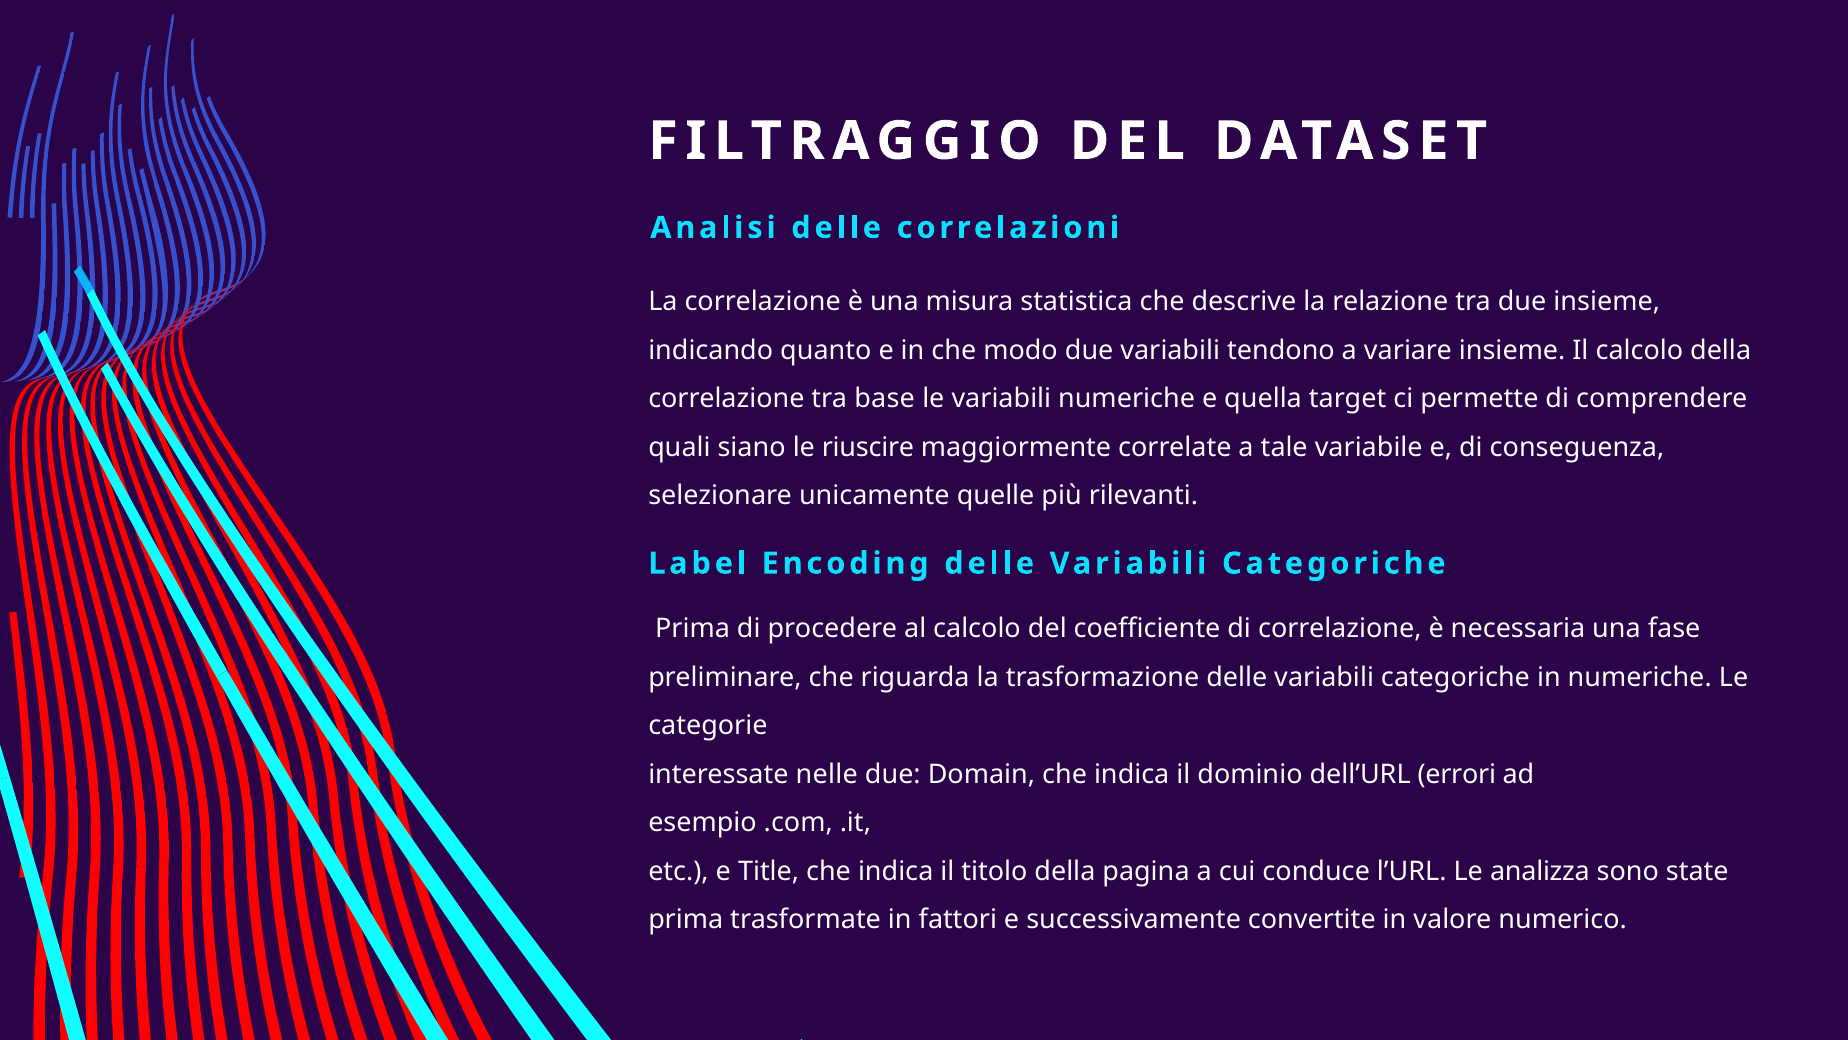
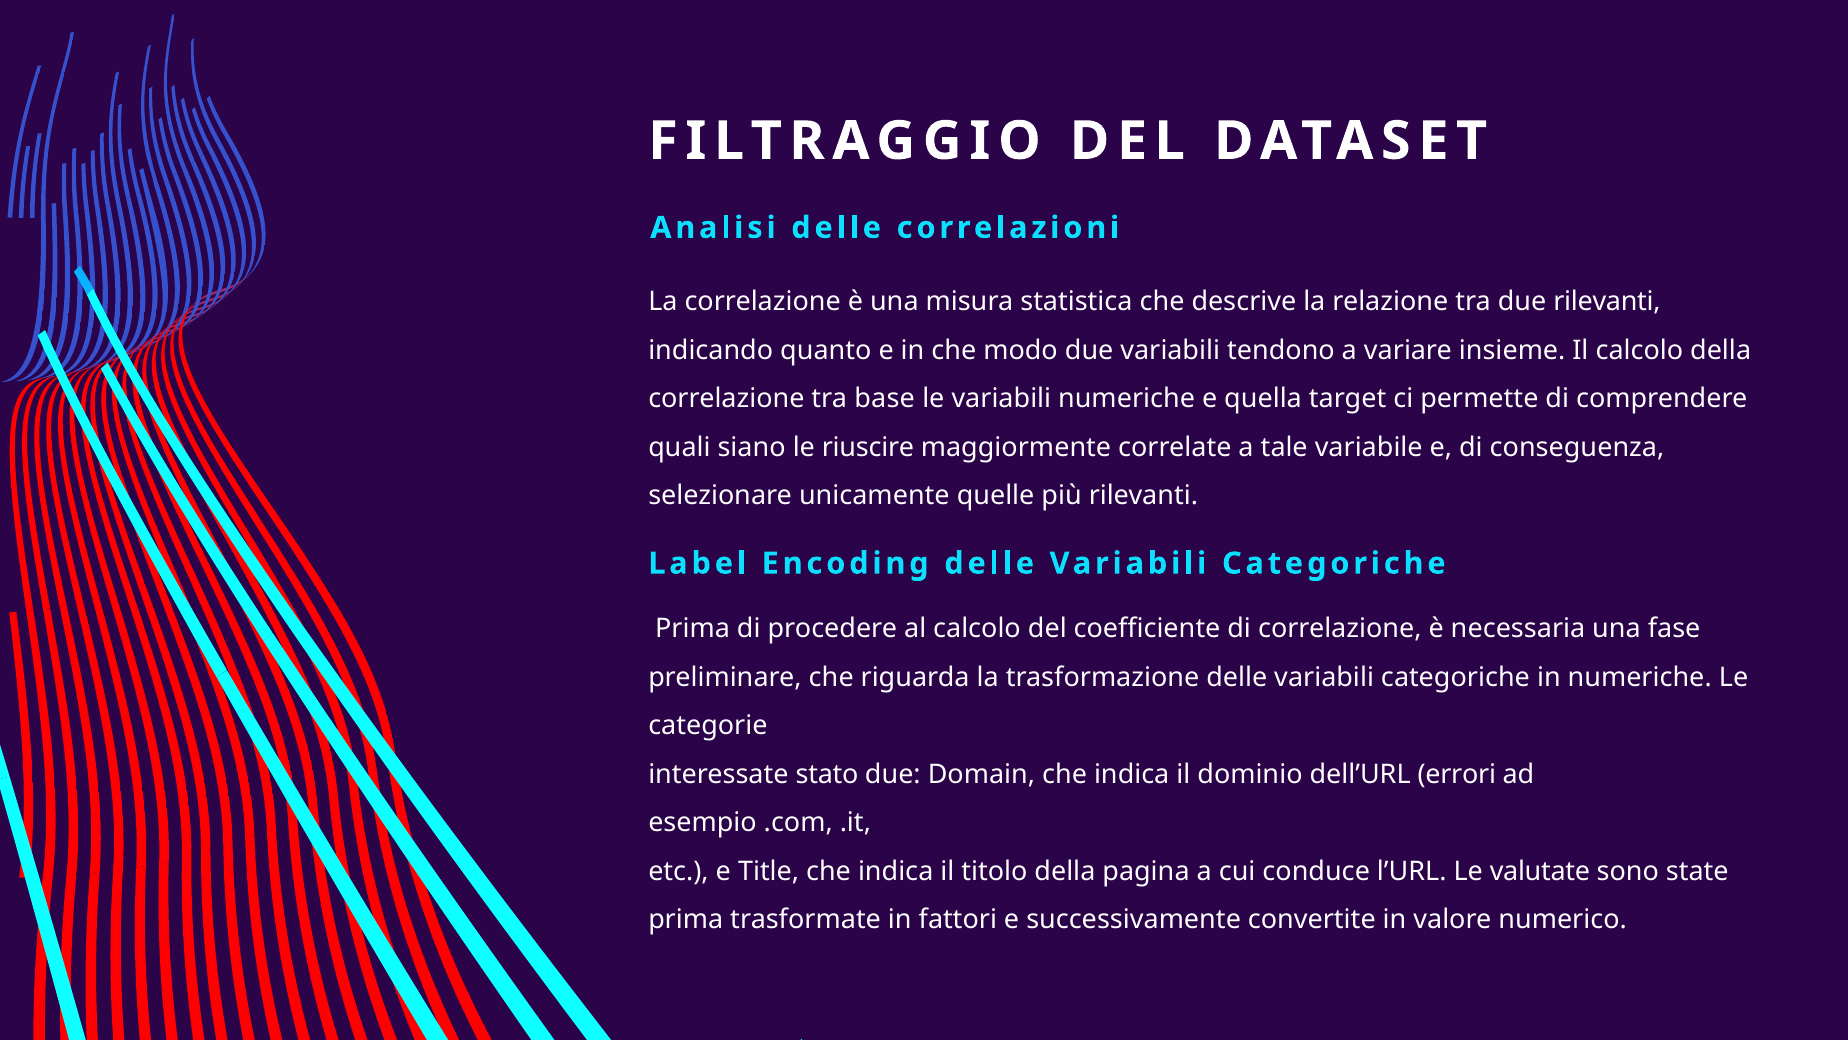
due insieme: insieme -> rilevanti
nelle: nelle -> stato
analizza: analizza -> valutate
